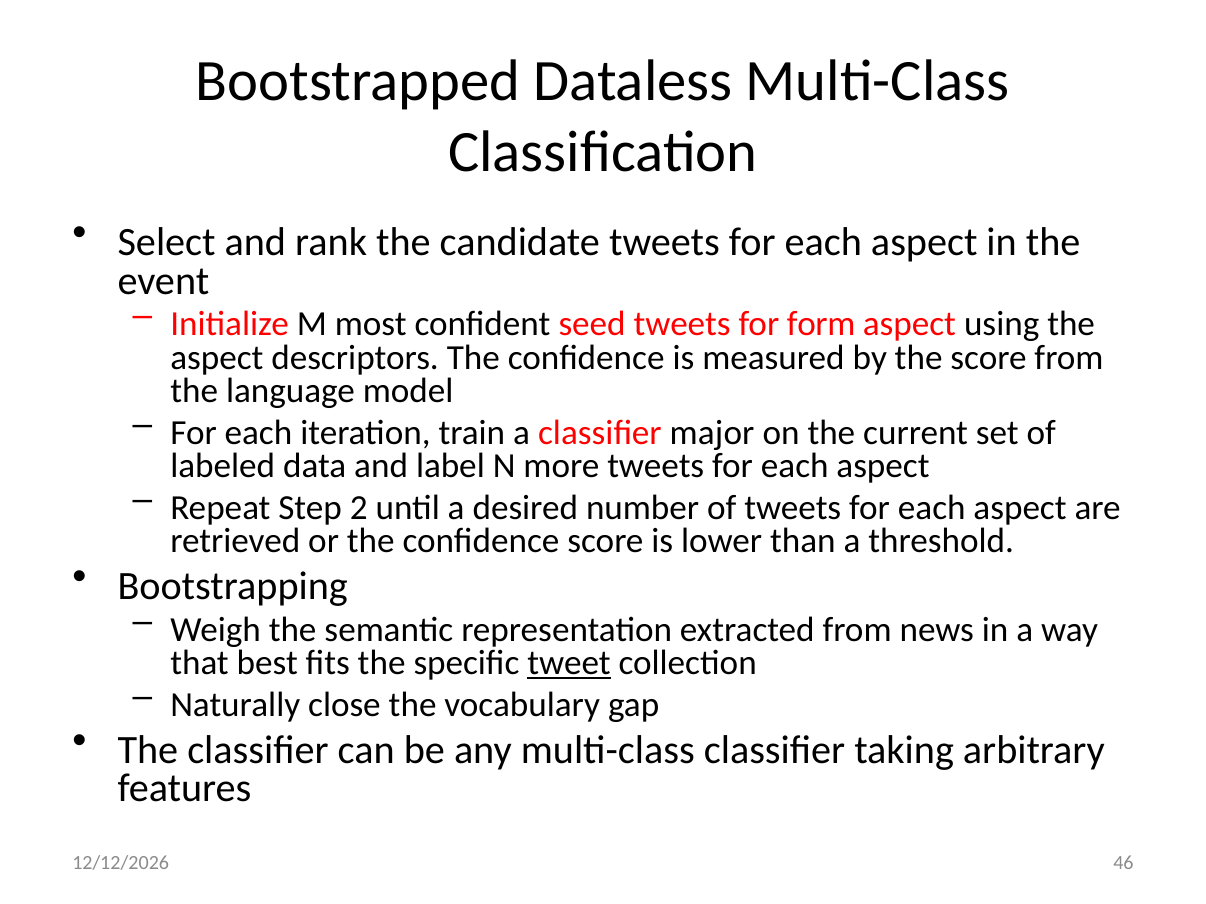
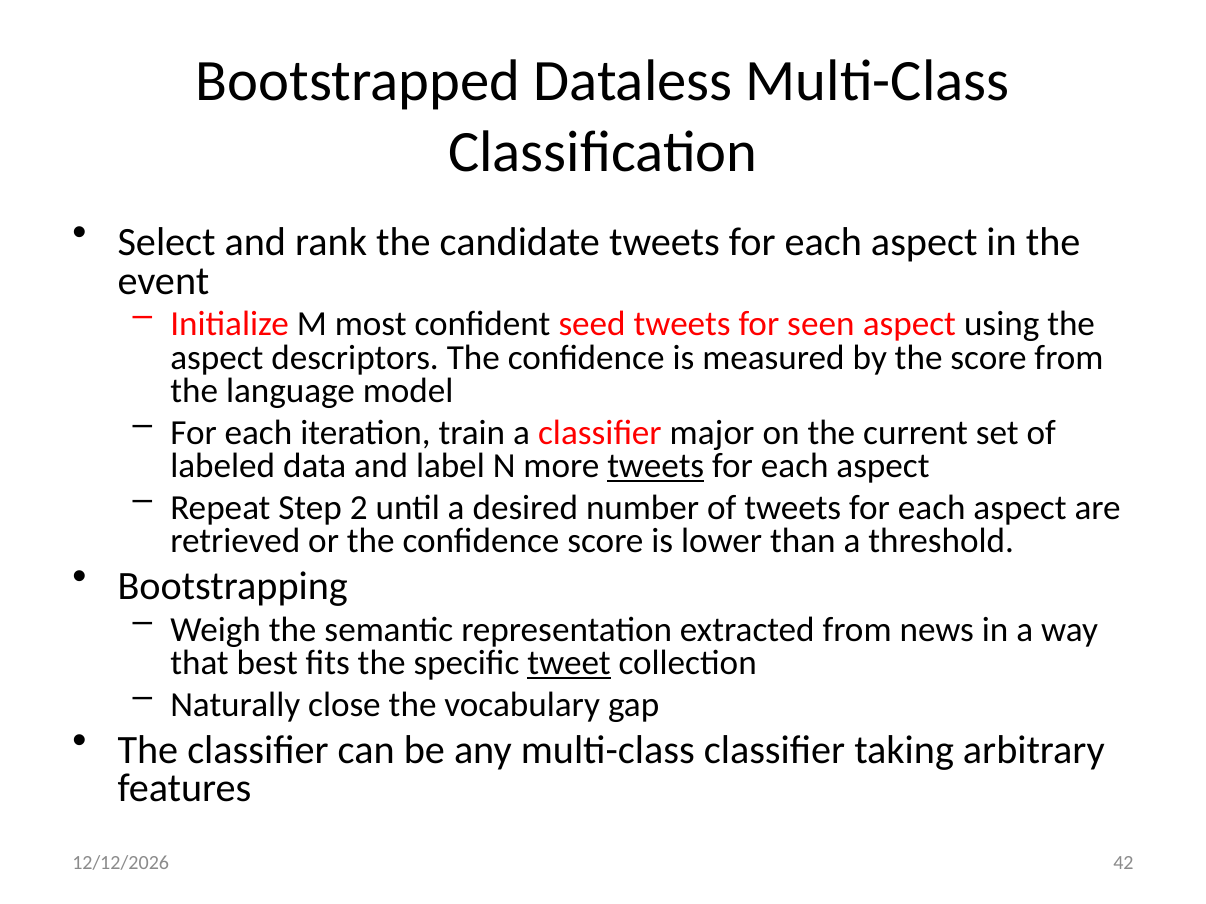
form: form -> seen
tweets at (656, 466) underline: none -> present
46: 46 -> 42
